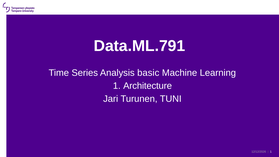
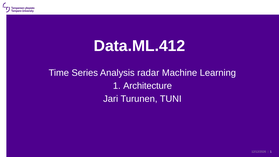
Data.ML.791: Data.ML.791 -> Data.ML.412
basic: basic -> radar
